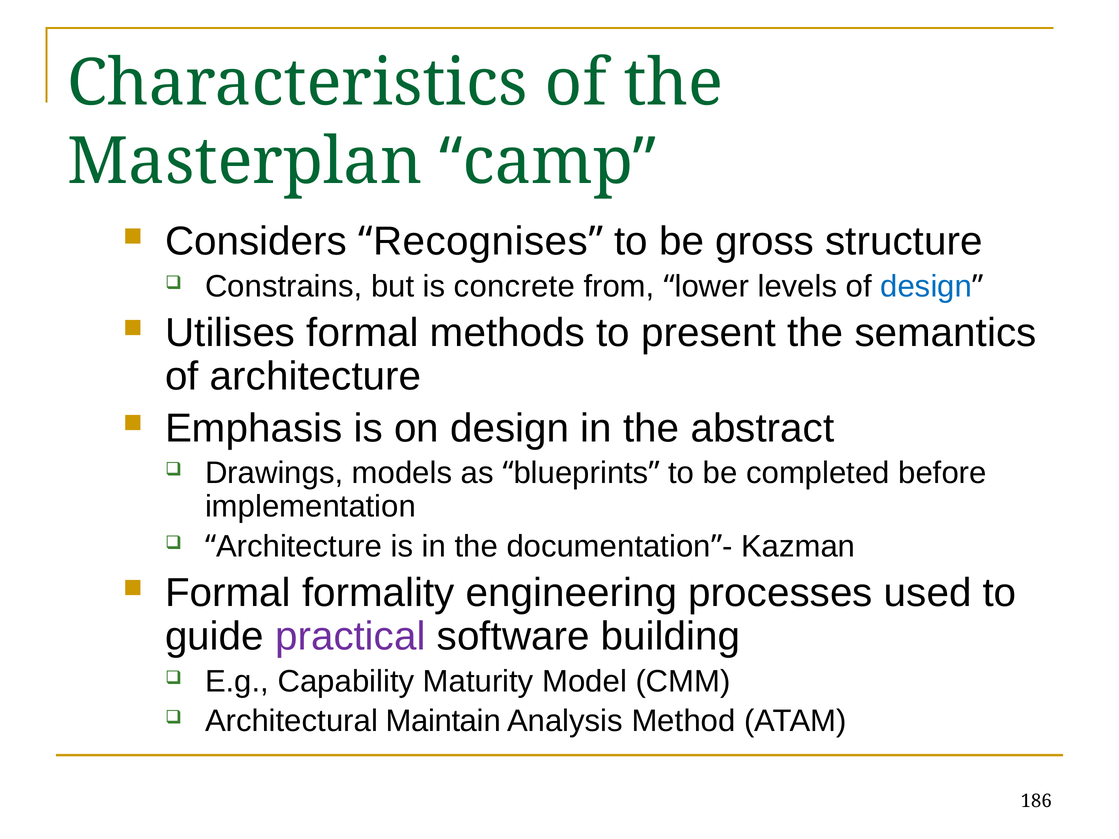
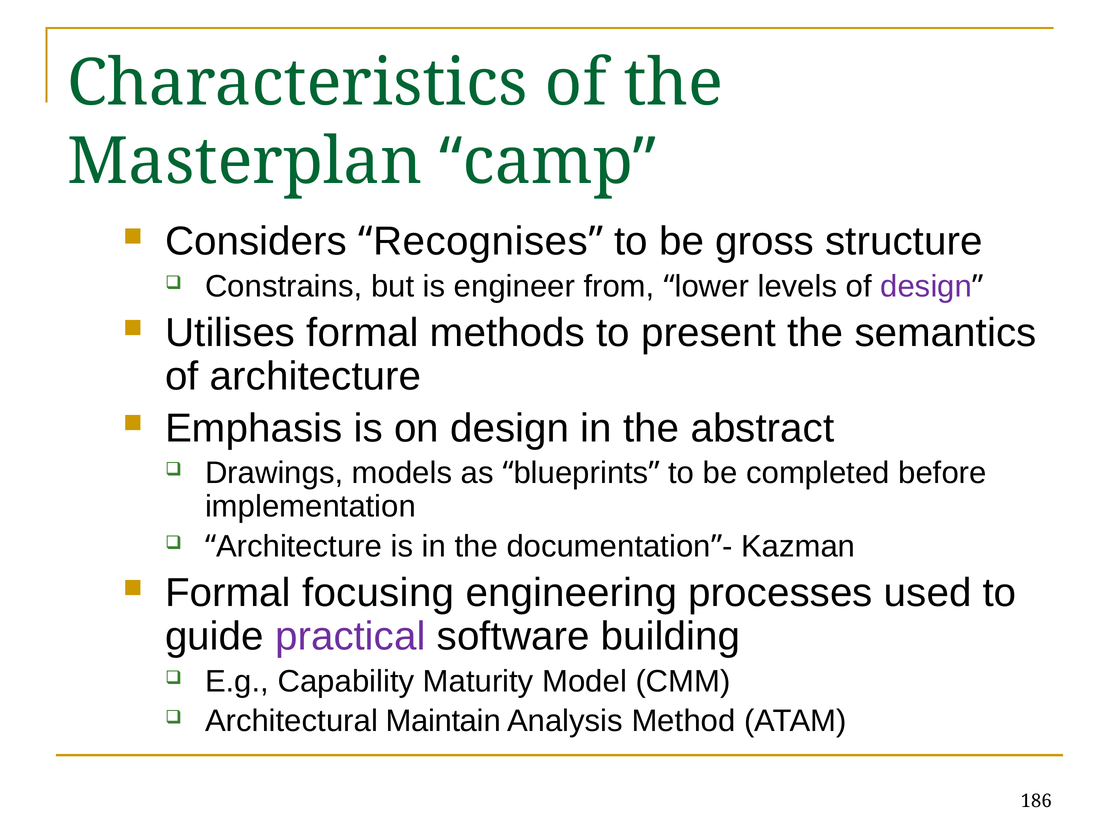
concrete: concrete -> engineer
design at (926, 286) colour: blue -> purple
formality: formality -> focusing
